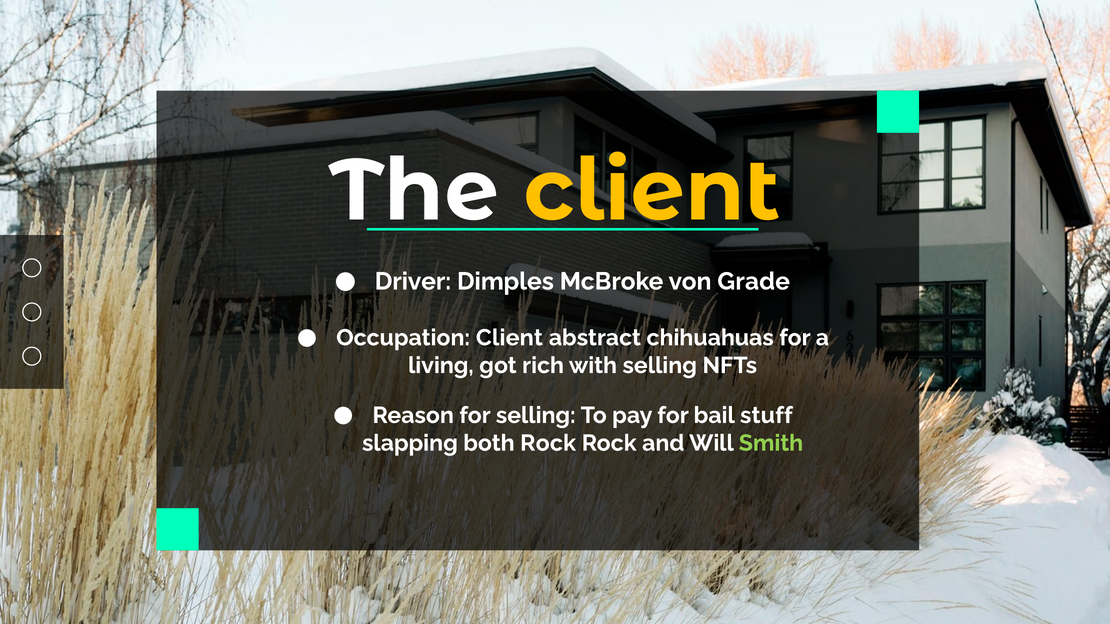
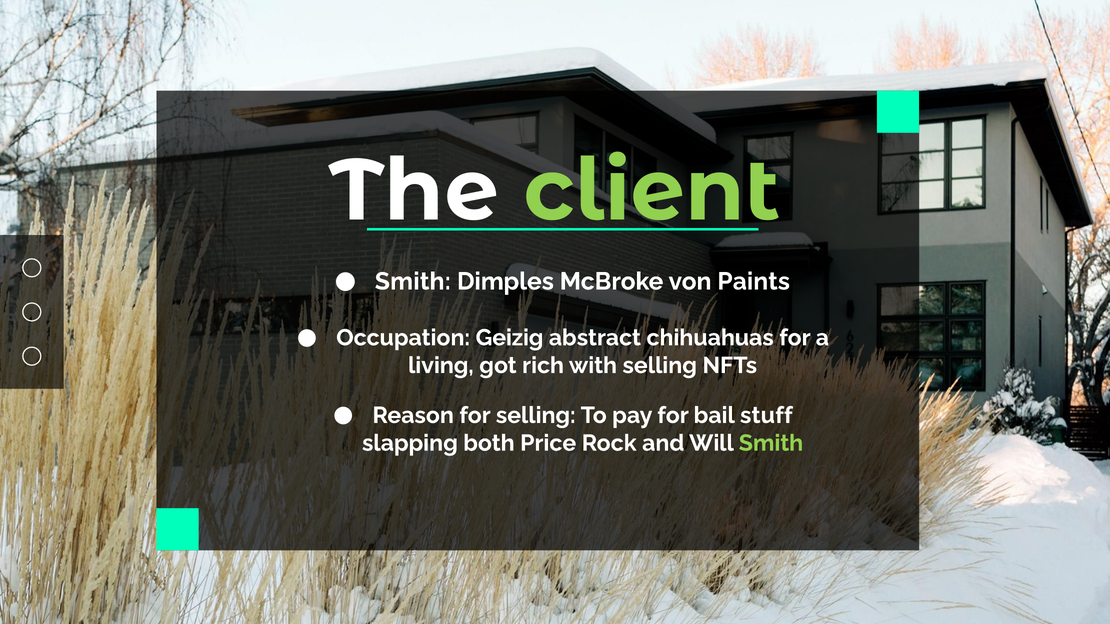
client at (652, 192) colour: yellow -> light green
Driver at (413, 282): Driver -> Smith
Grade: Grade -> Paints
Occupation Client: Client -> Geizig
both Rock: Rock -> Price
